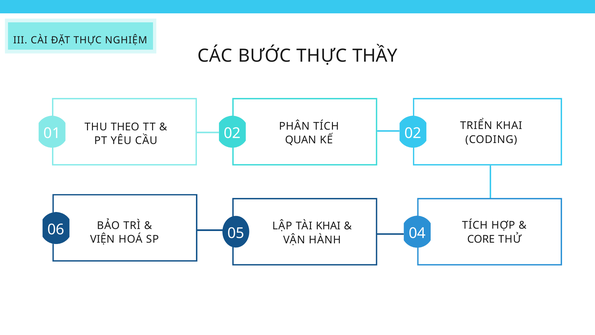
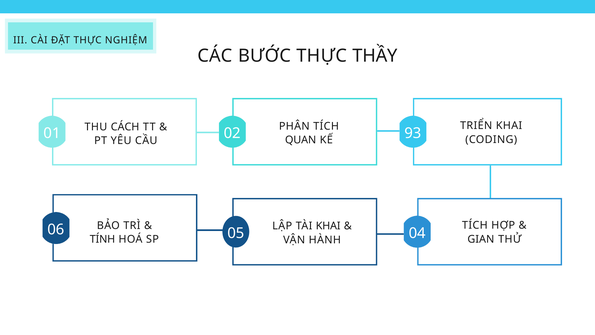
THEO: THEO -> CÁCH
KẾ 02: 02 -> 93
VIỆN: VIỆN -> TÍNH
CORE: CORE -> GIAN
